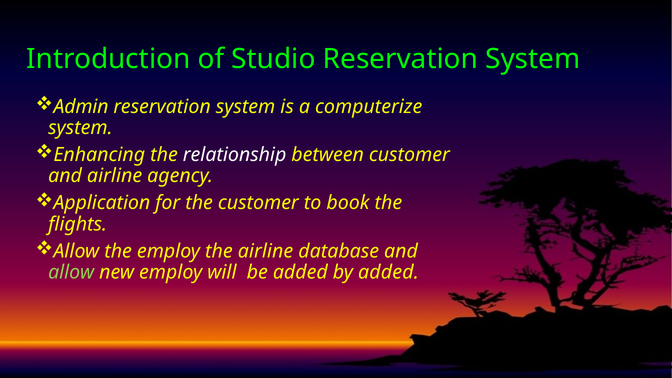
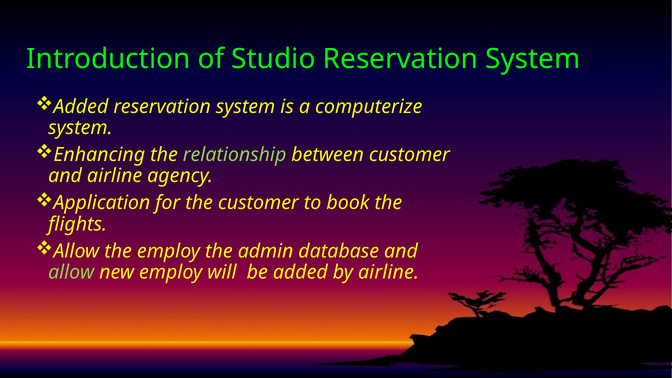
Admin at (81, 107): Admin -> Added
relationship colour: white -> light green
the airline: airline -> admin
by added: added -> airline
